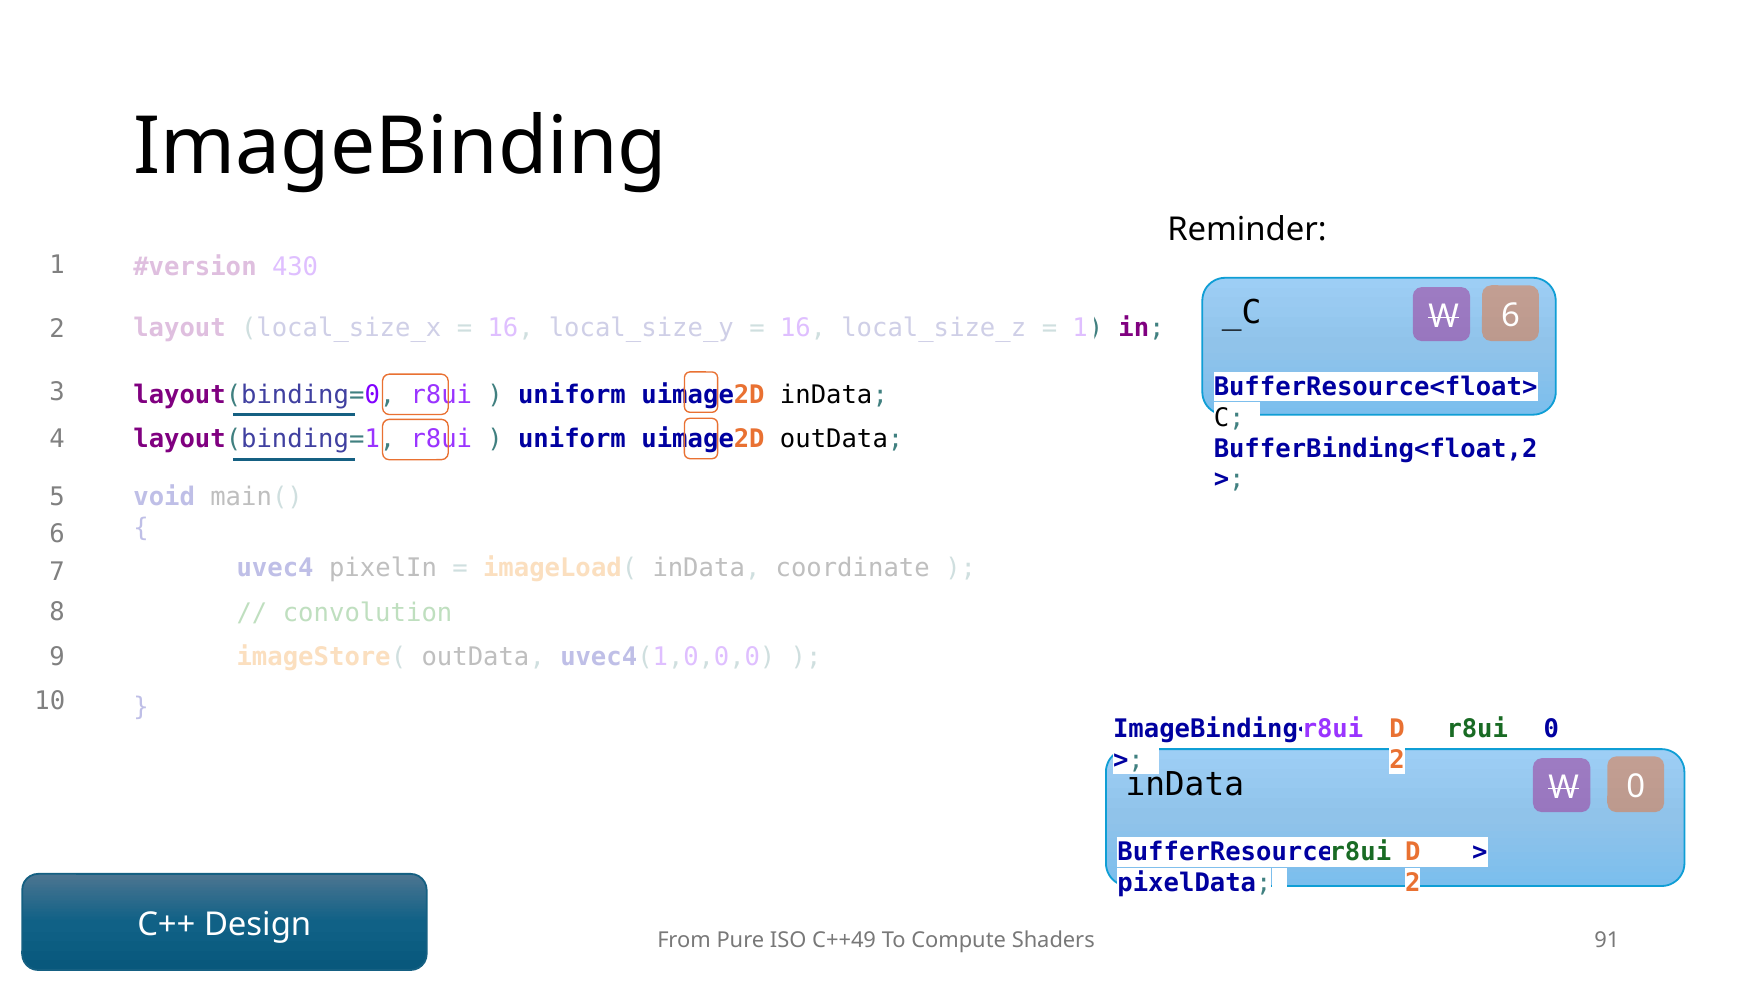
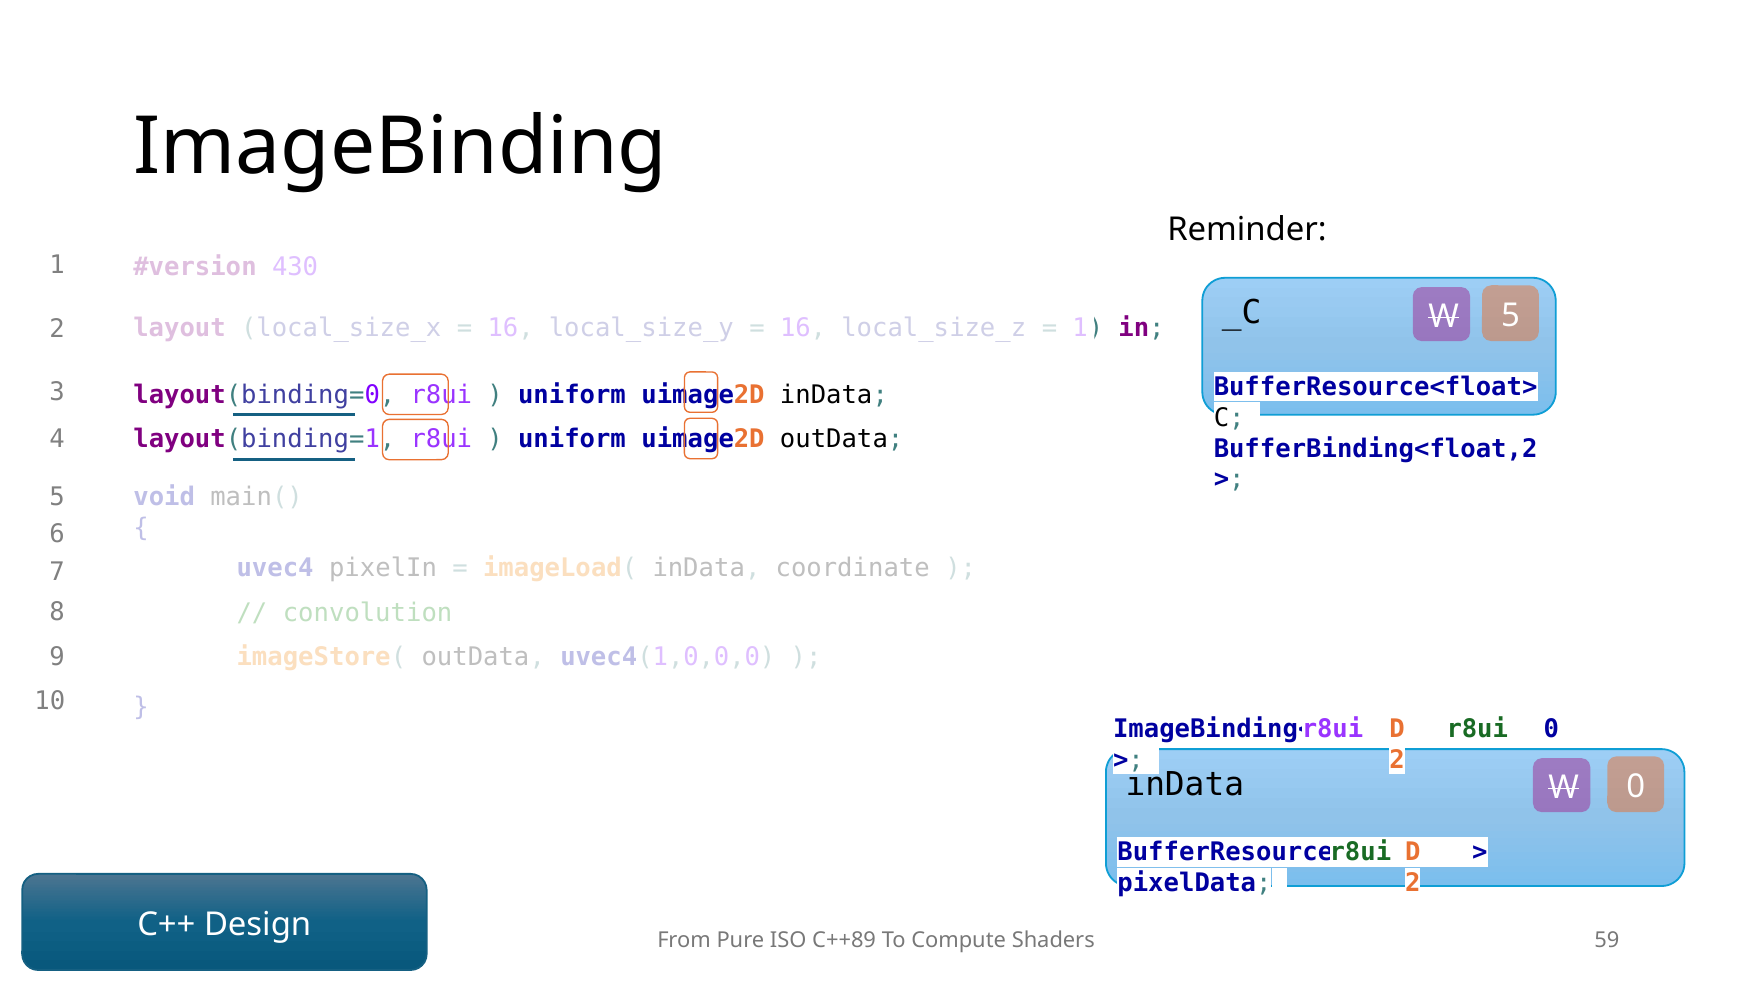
_C 6: 6 -> 5
C++49: C++49 -> C++89
91: 91 -> 59
